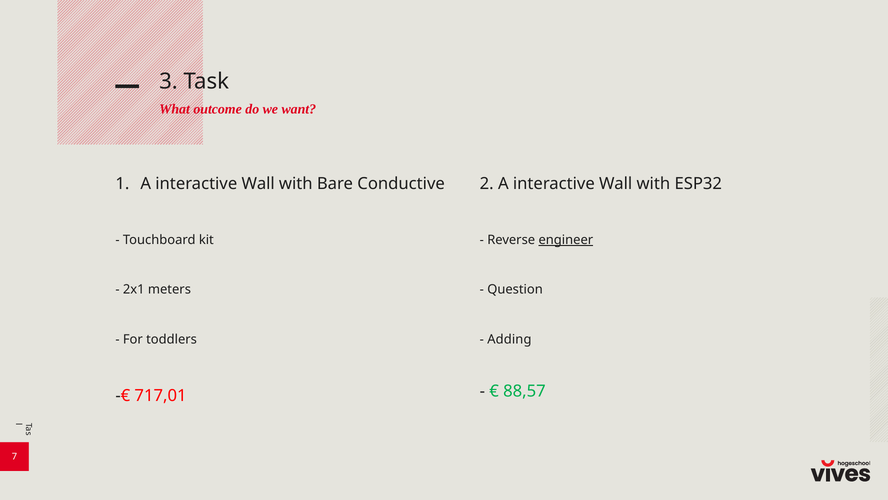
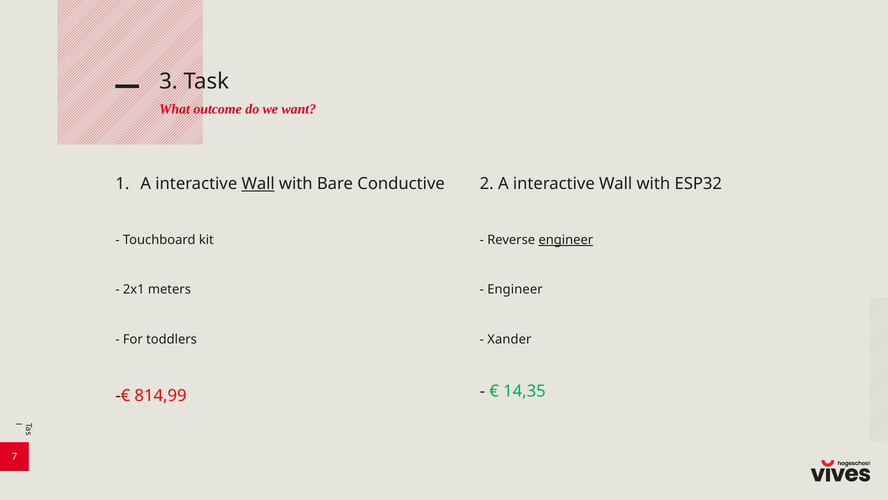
Wall at (258, 184) underline: none -> present
Question at (515, 289): Question -> Engineer
Adding: Adding -> Xander
88,57: 88,57 -> 14,35
717,01: 717,01 -> 814,99
